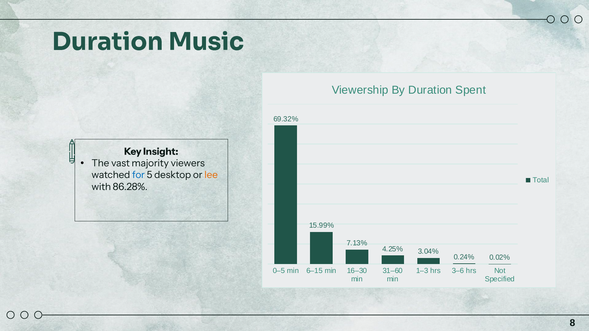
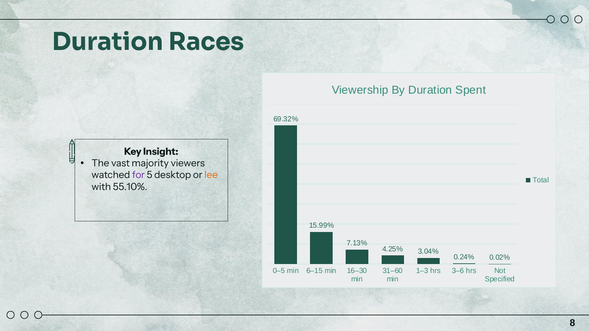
Music: Music -> Races
for colour: blue -> purple
86.28%: 86.28% -> 55.10%
